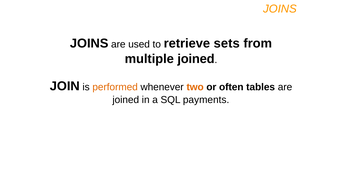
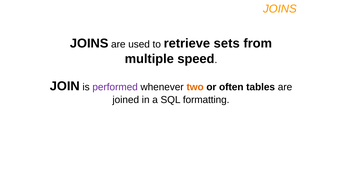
multiple joined: joined -> speed
performed colour: orange -> purple
payments: payments -> formatting
